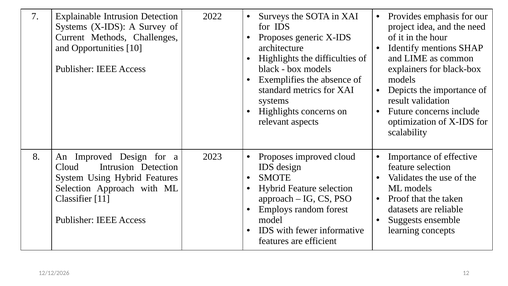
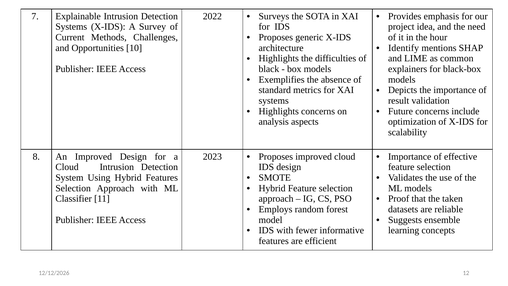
relevant: relevant -> analysis
